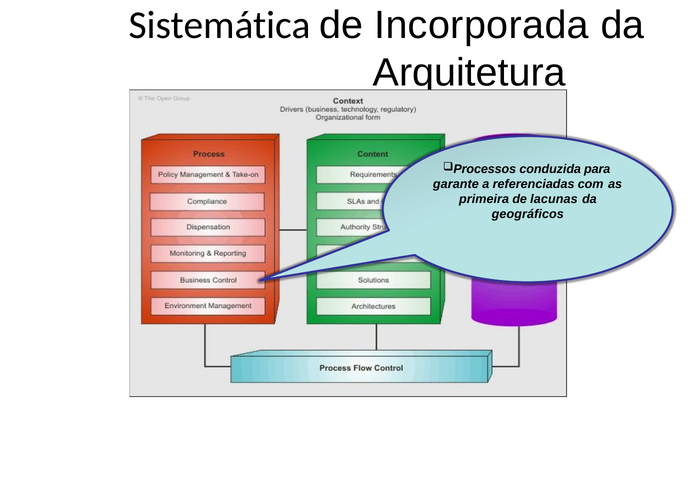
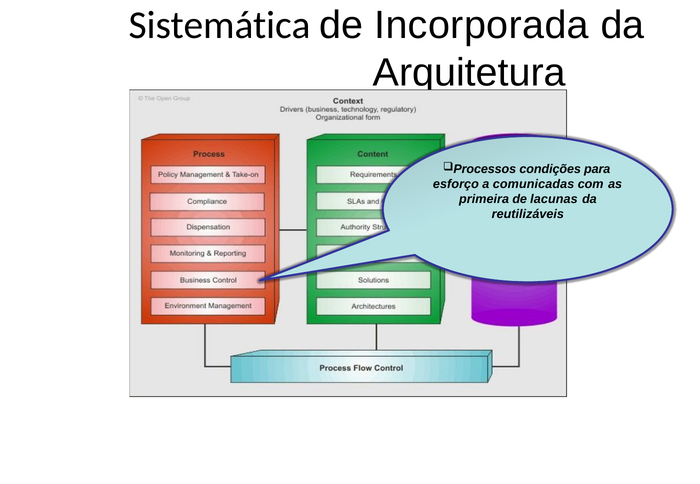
conduzida: conduzida -> condições
garante: garante -> esforço
referenciadas: referenciadas -> comunicadas
geográficos: geográficos -> reutilizáveis
